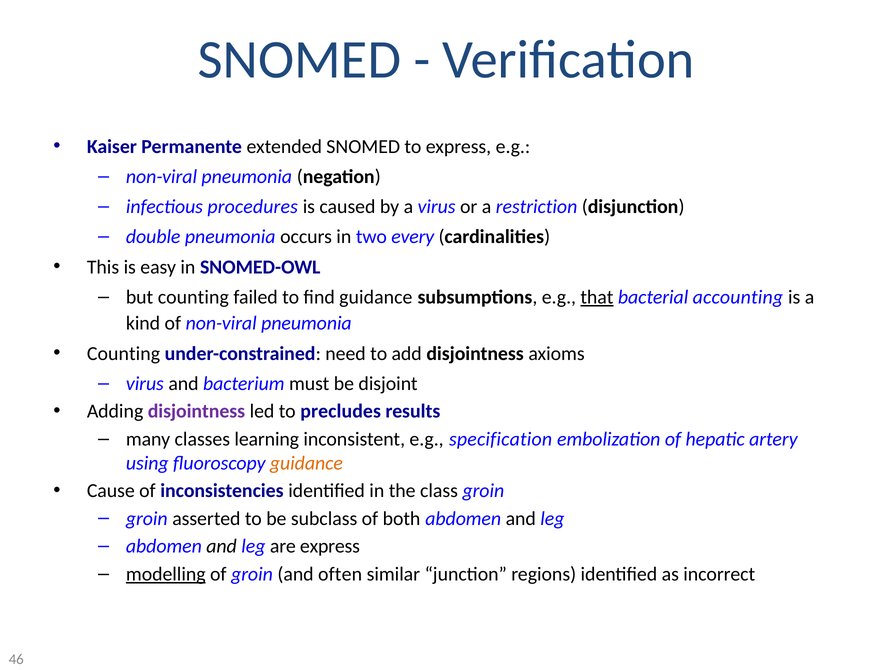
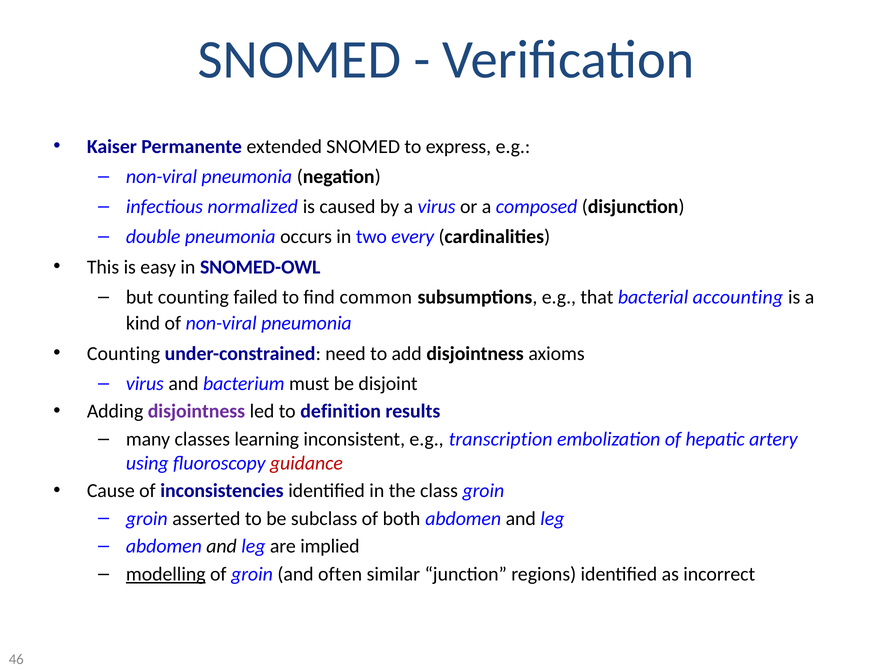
procedures: procedures -> normalized
restriction: restriction -> composed
find guidance: guidance -> common
that underline: present -> none
precludes: precludes -> definition
specification: specification -> transcription
guidance at (306, 463) colour: orange -> red
are express: express -> implied
